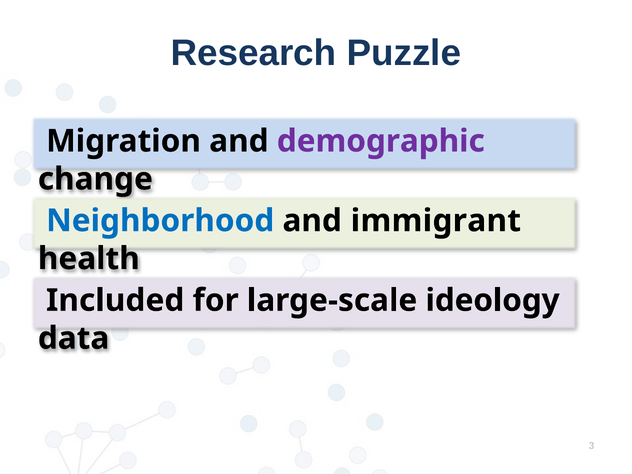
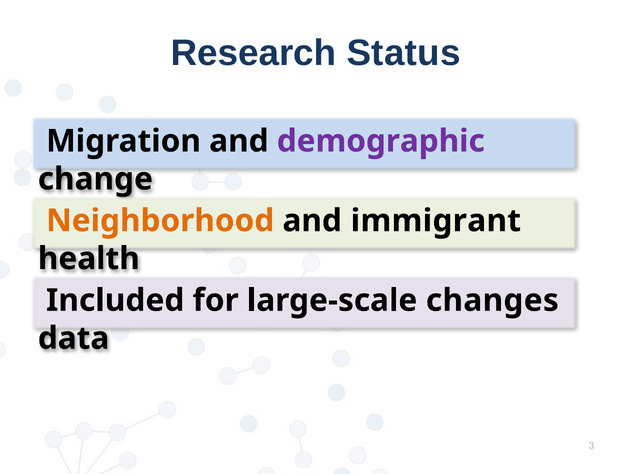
Puzzle: Puzzle -> Status
Neighborhood colour: blue -> orange
ideology: ideology -> changes
